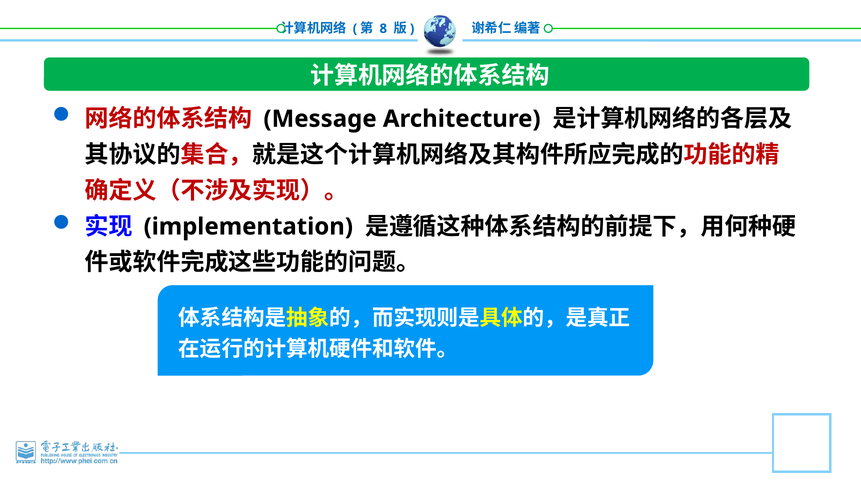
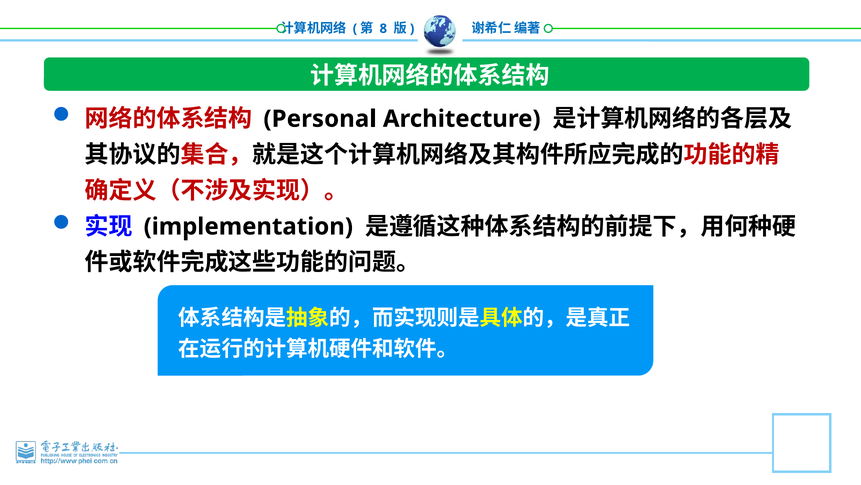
Message: Message -> Personal
